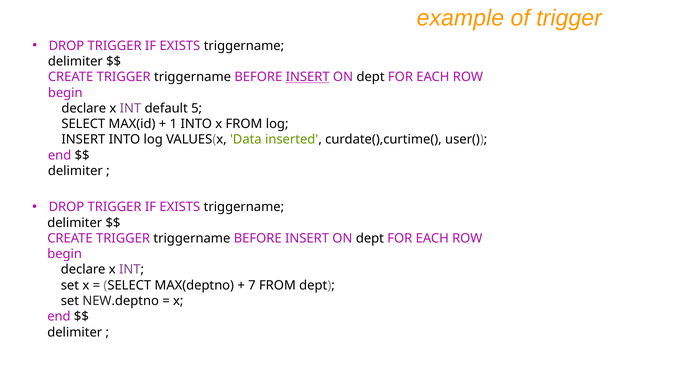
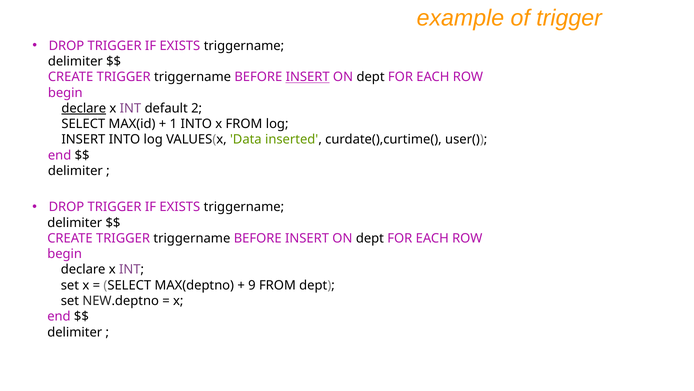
declare at (84, 108) underline: none -> present
5: 5 -> 2
7: 7 -> 9
